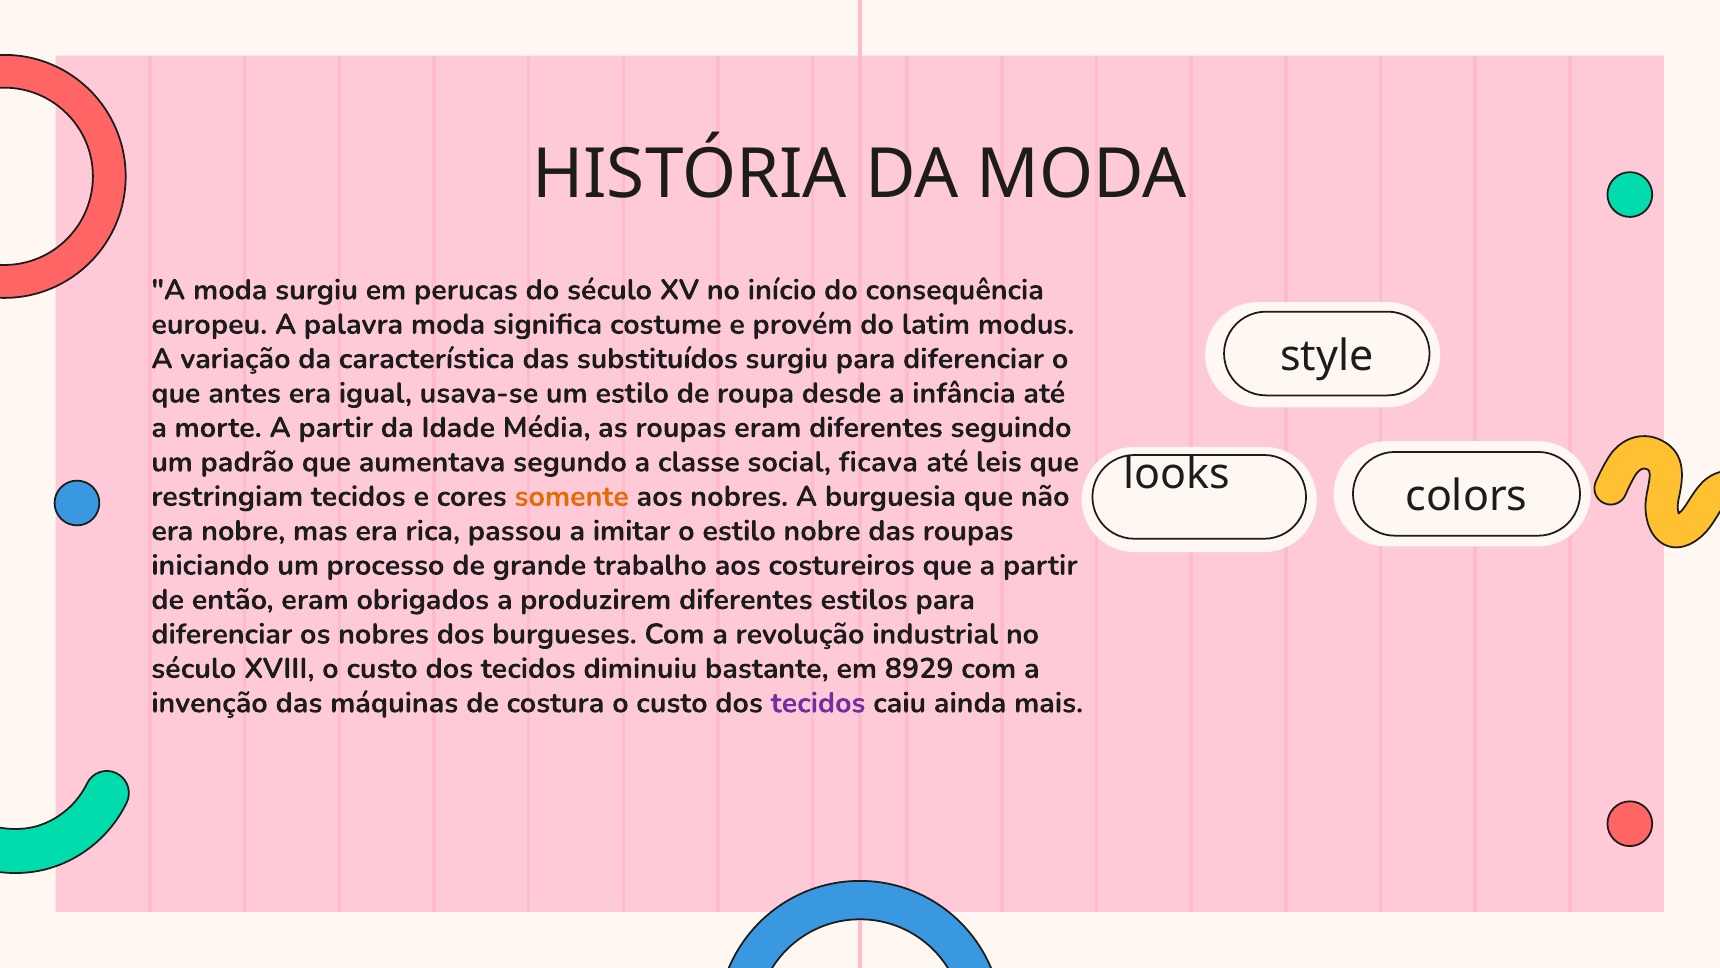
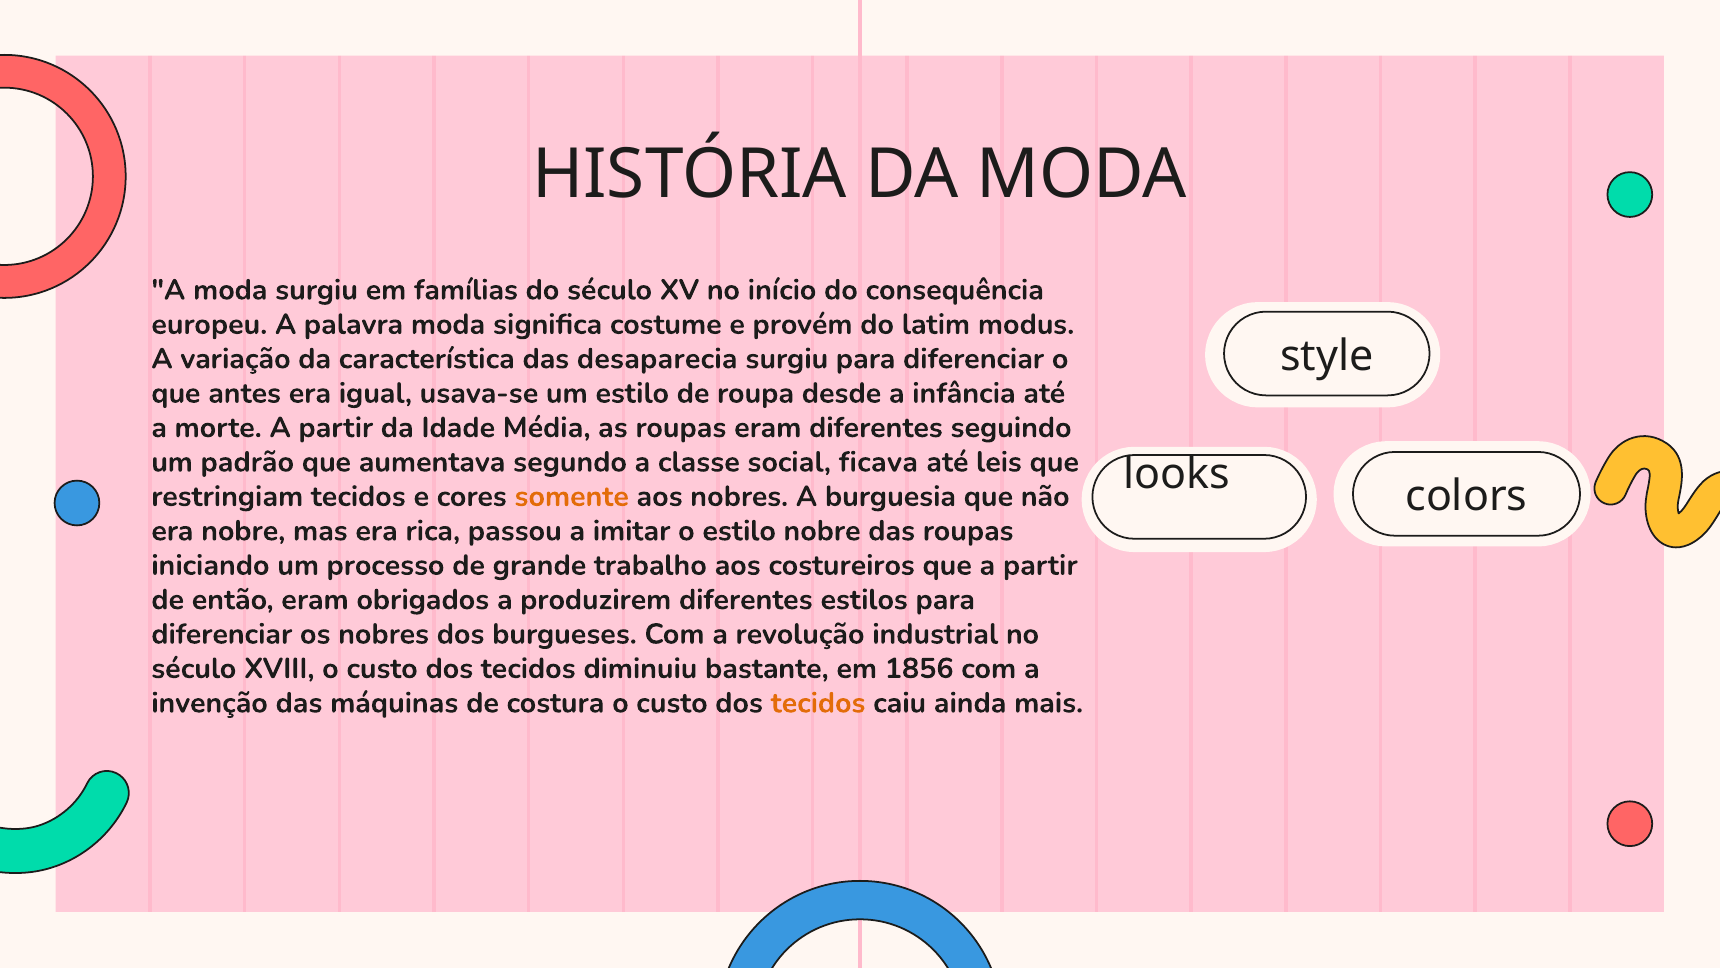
perucas: perucas -> famílias
substituídos: substituídos -> desaparecia
8929: 8929 -> 1856
tecidos at (818, 703) colour: purple -> orange
